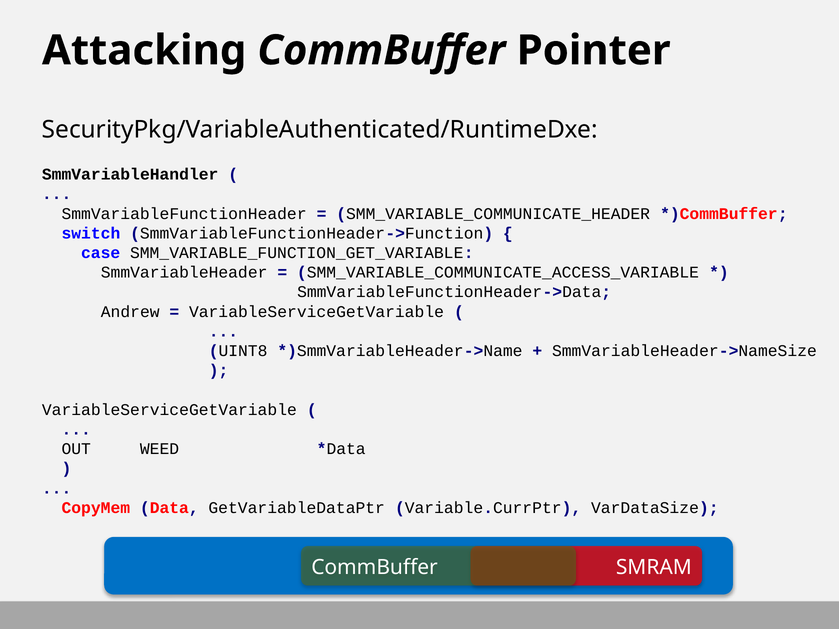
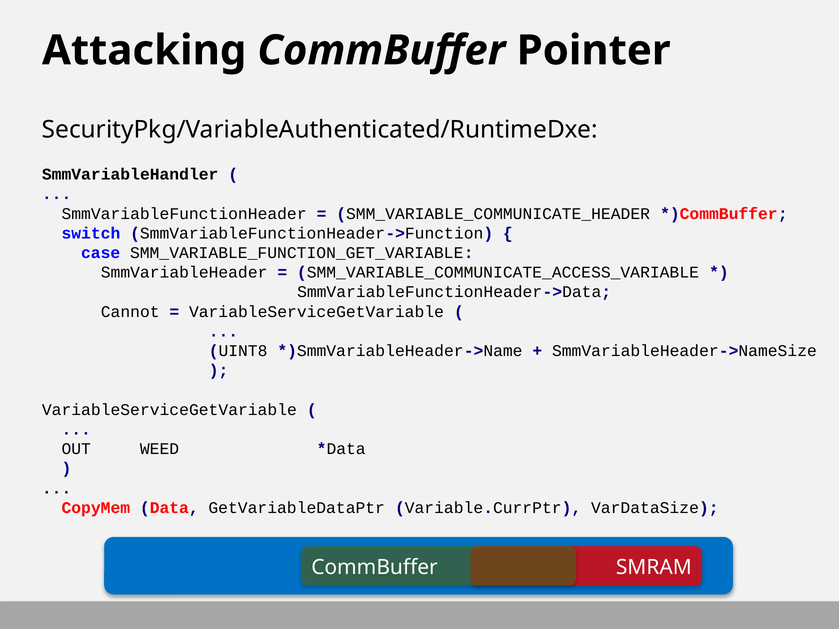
Andrew: Andrew -> Cannot
